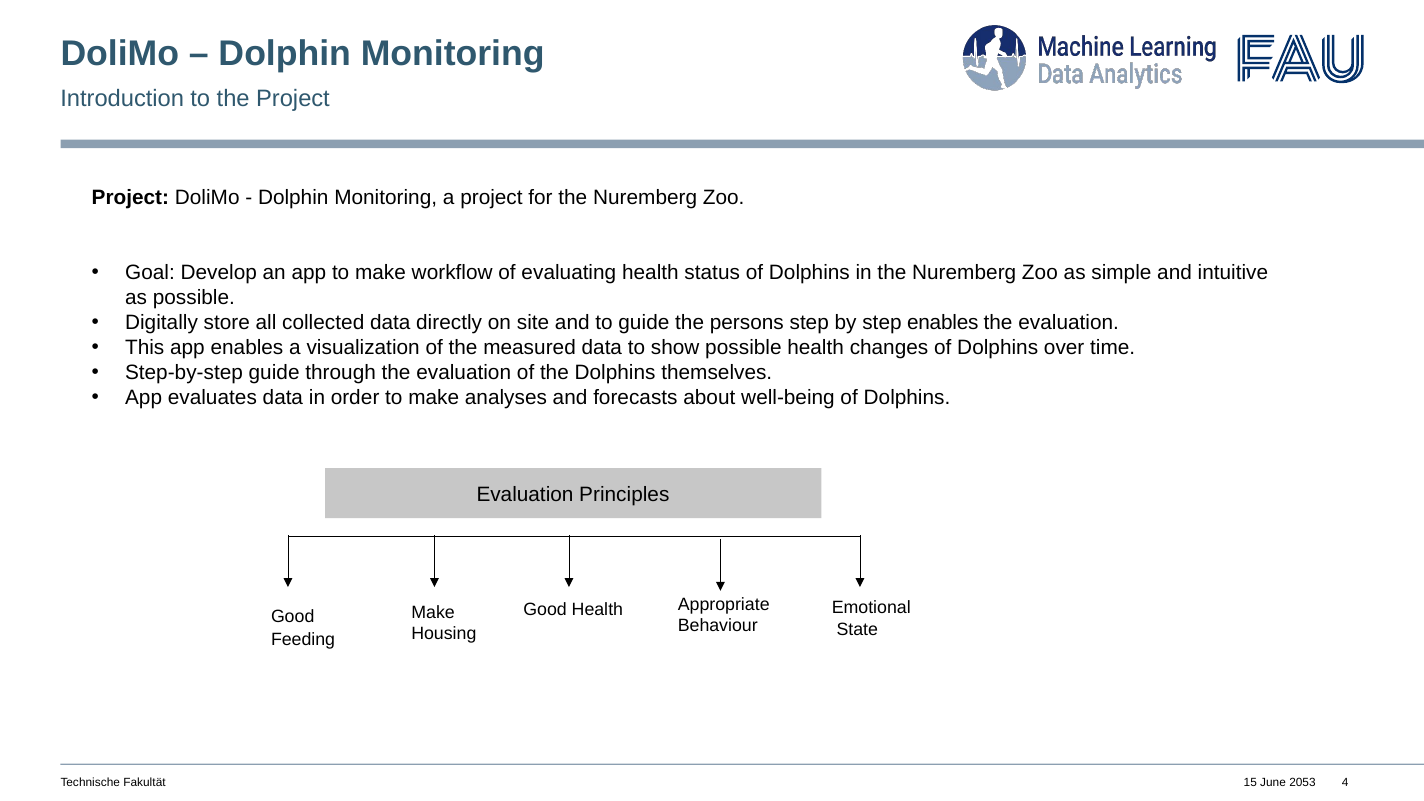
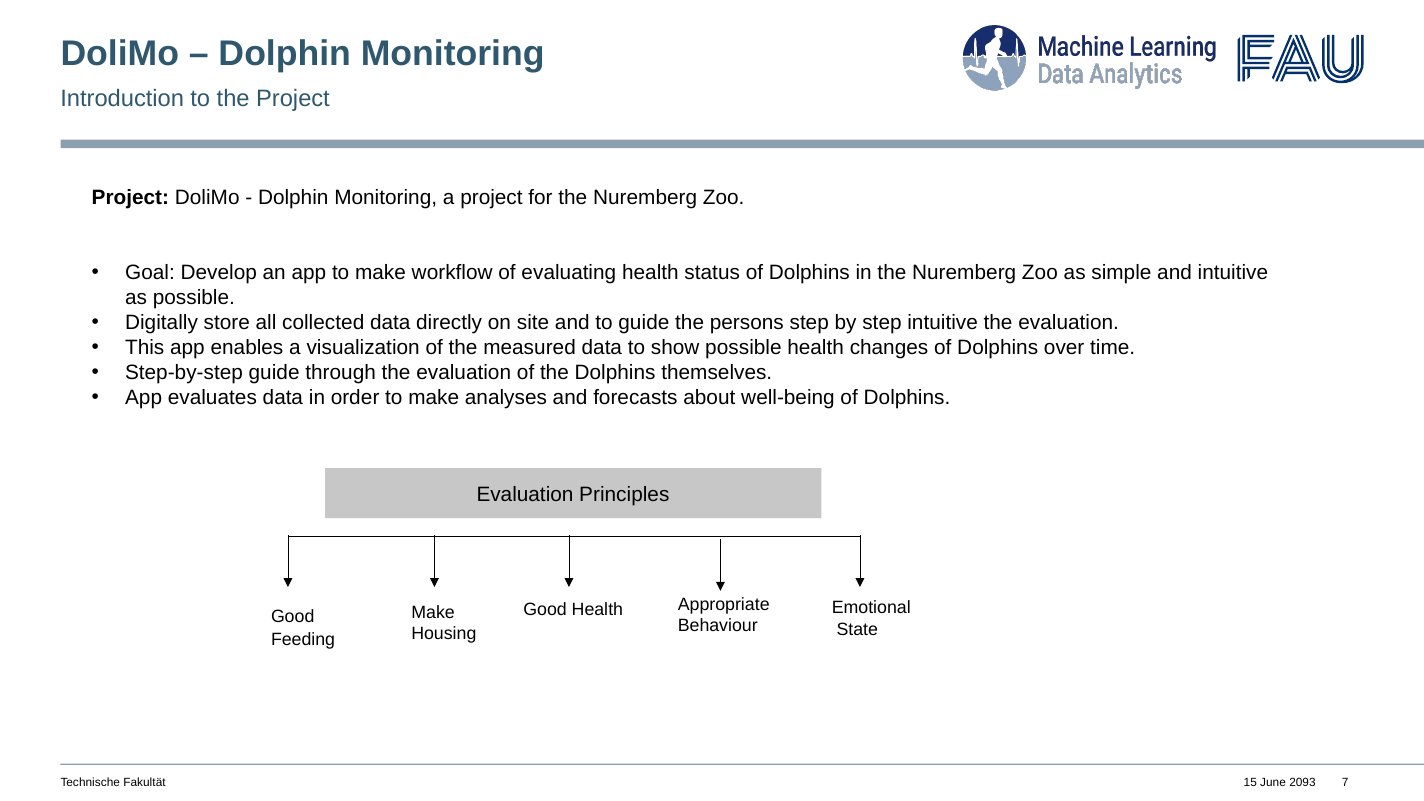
step enables: enables -> intuitive
2053: 2053 -> 2093
4: 4 -> 7
